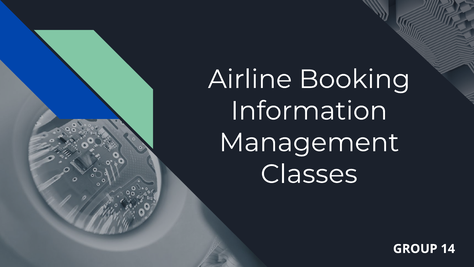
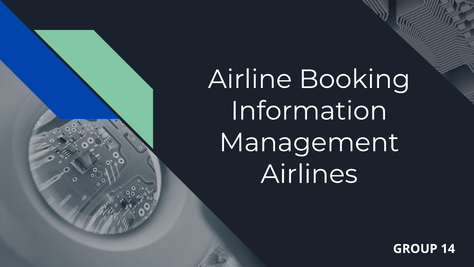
Classes: Classes -> Airlines
